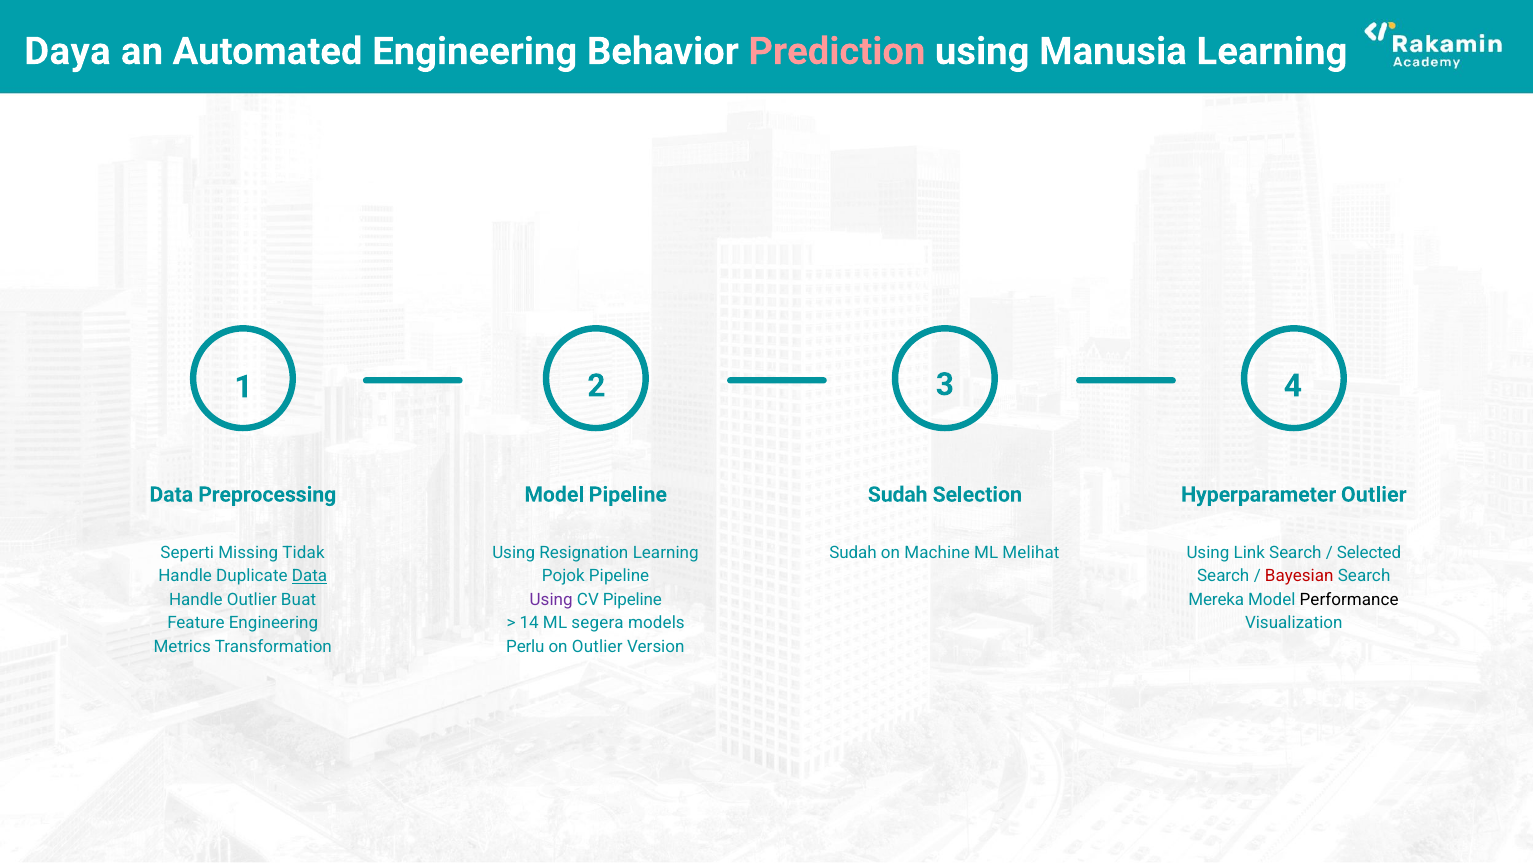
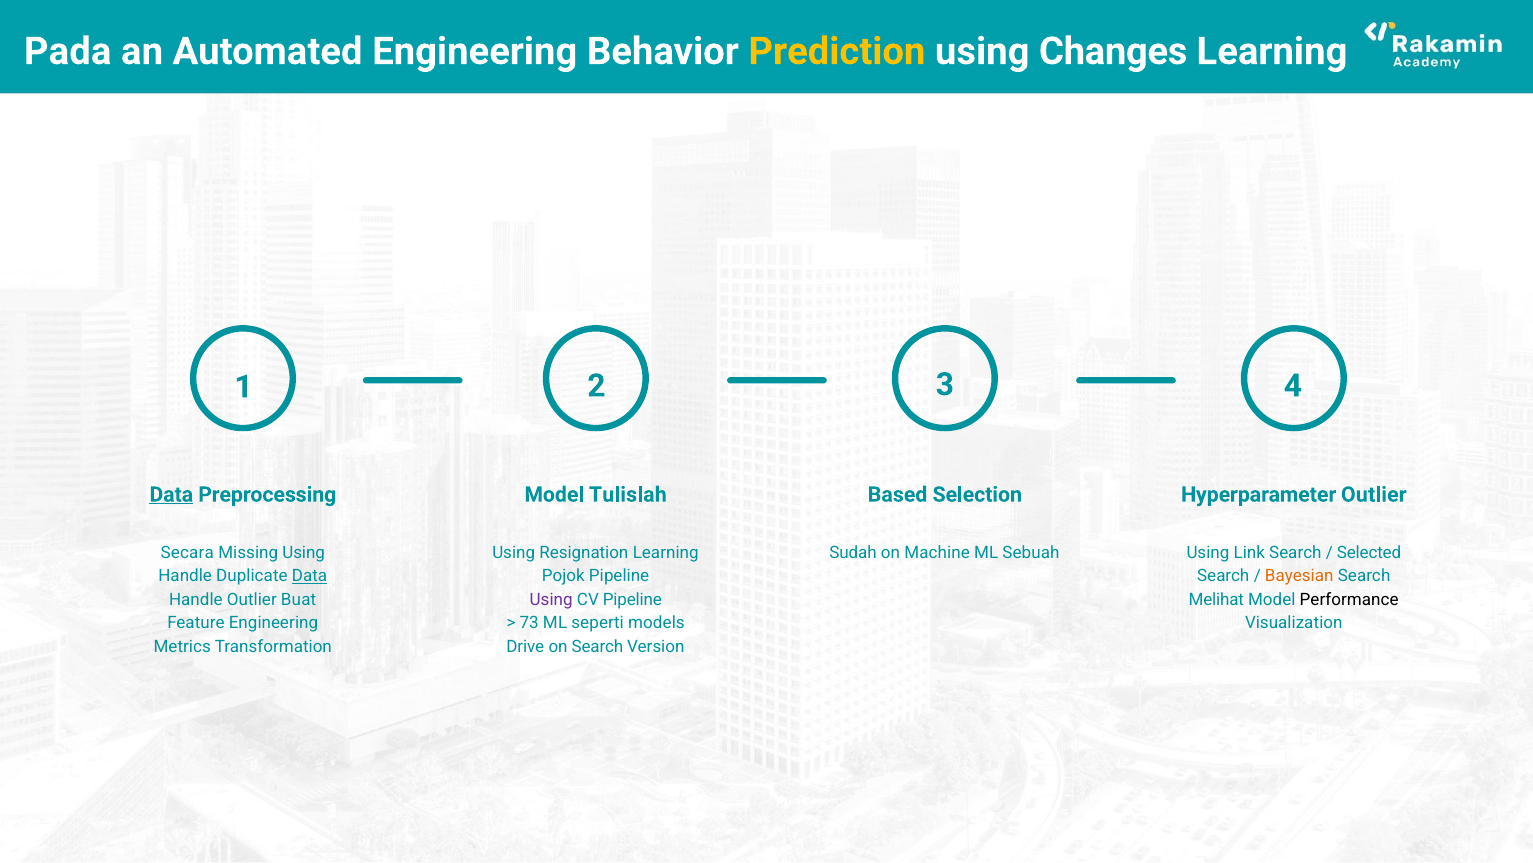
Daya: Daya -> Pada
Prediction colour: pink -> yellow
Manusia: Manusia -> Changes
Data at (171, 494) underline: none -> present
Model Pipeline: Pipeline -> Tulislah
Sudah at (898, 494): Sudah -> Based
Seperti: Seperti -> Secara
Missing Tidak: Tidak -> Using
Melihat: Melihat -> Sebuah
Bayesian colour: red -> orange
Mereka: Mereka -> Melihat
14: 14 -> 73
segera: segera -> seperti
Perlu: Perlu -> Drive
on Outlier: Outlier -> Search
